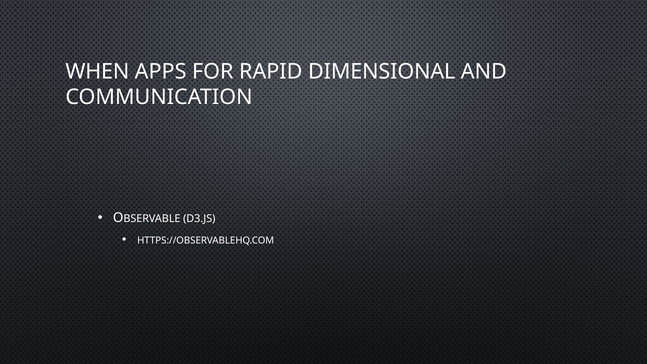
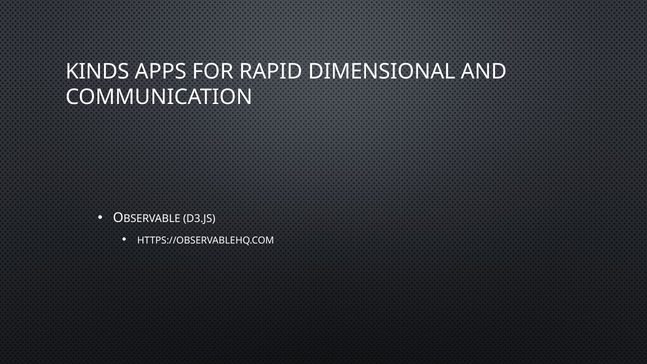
WHEN: WHEN -> KINDS
